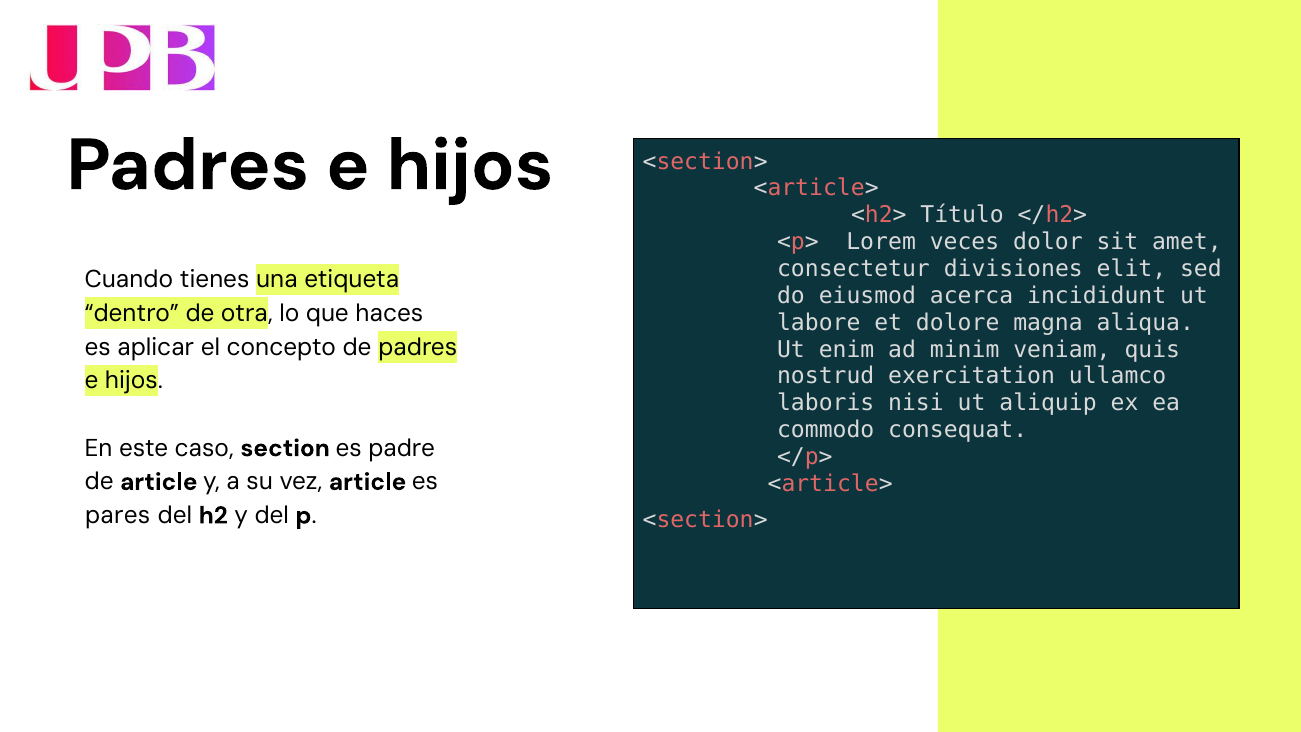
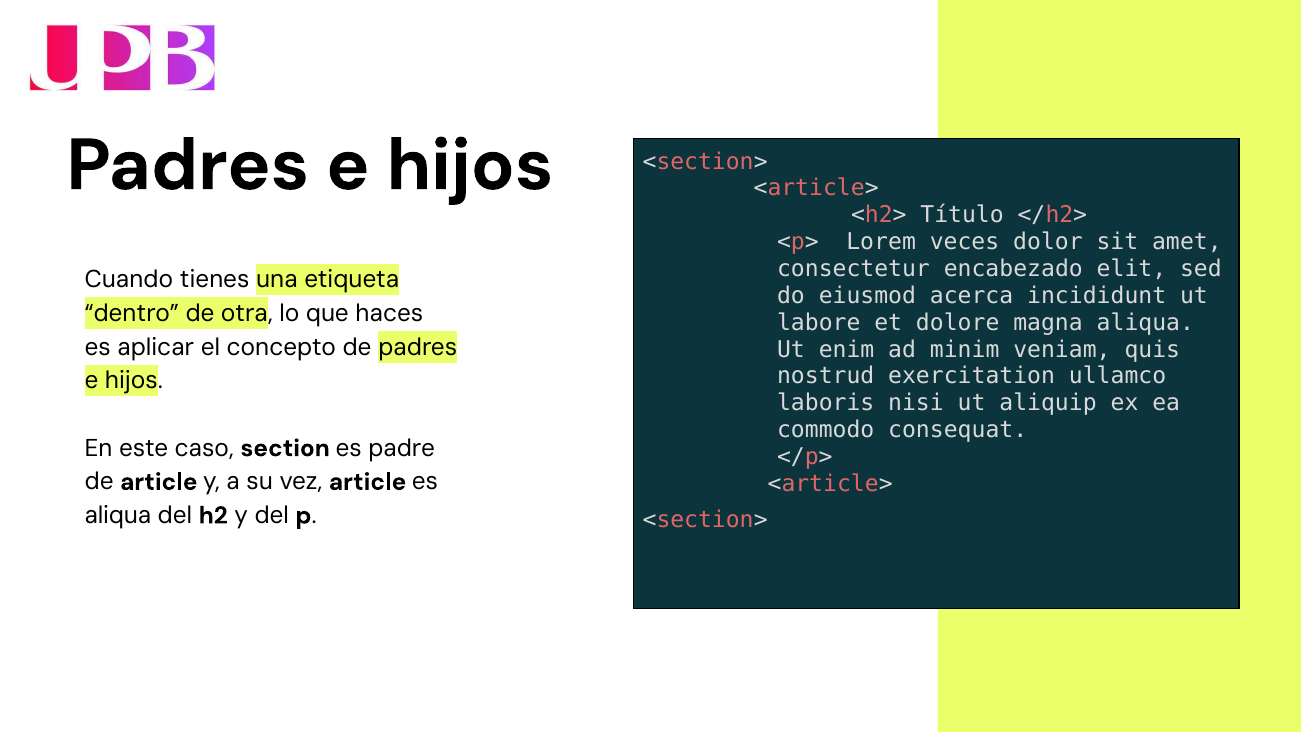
divisiones: divisiones -> encabezado
pares at (118, 515): pares -> aliqua
